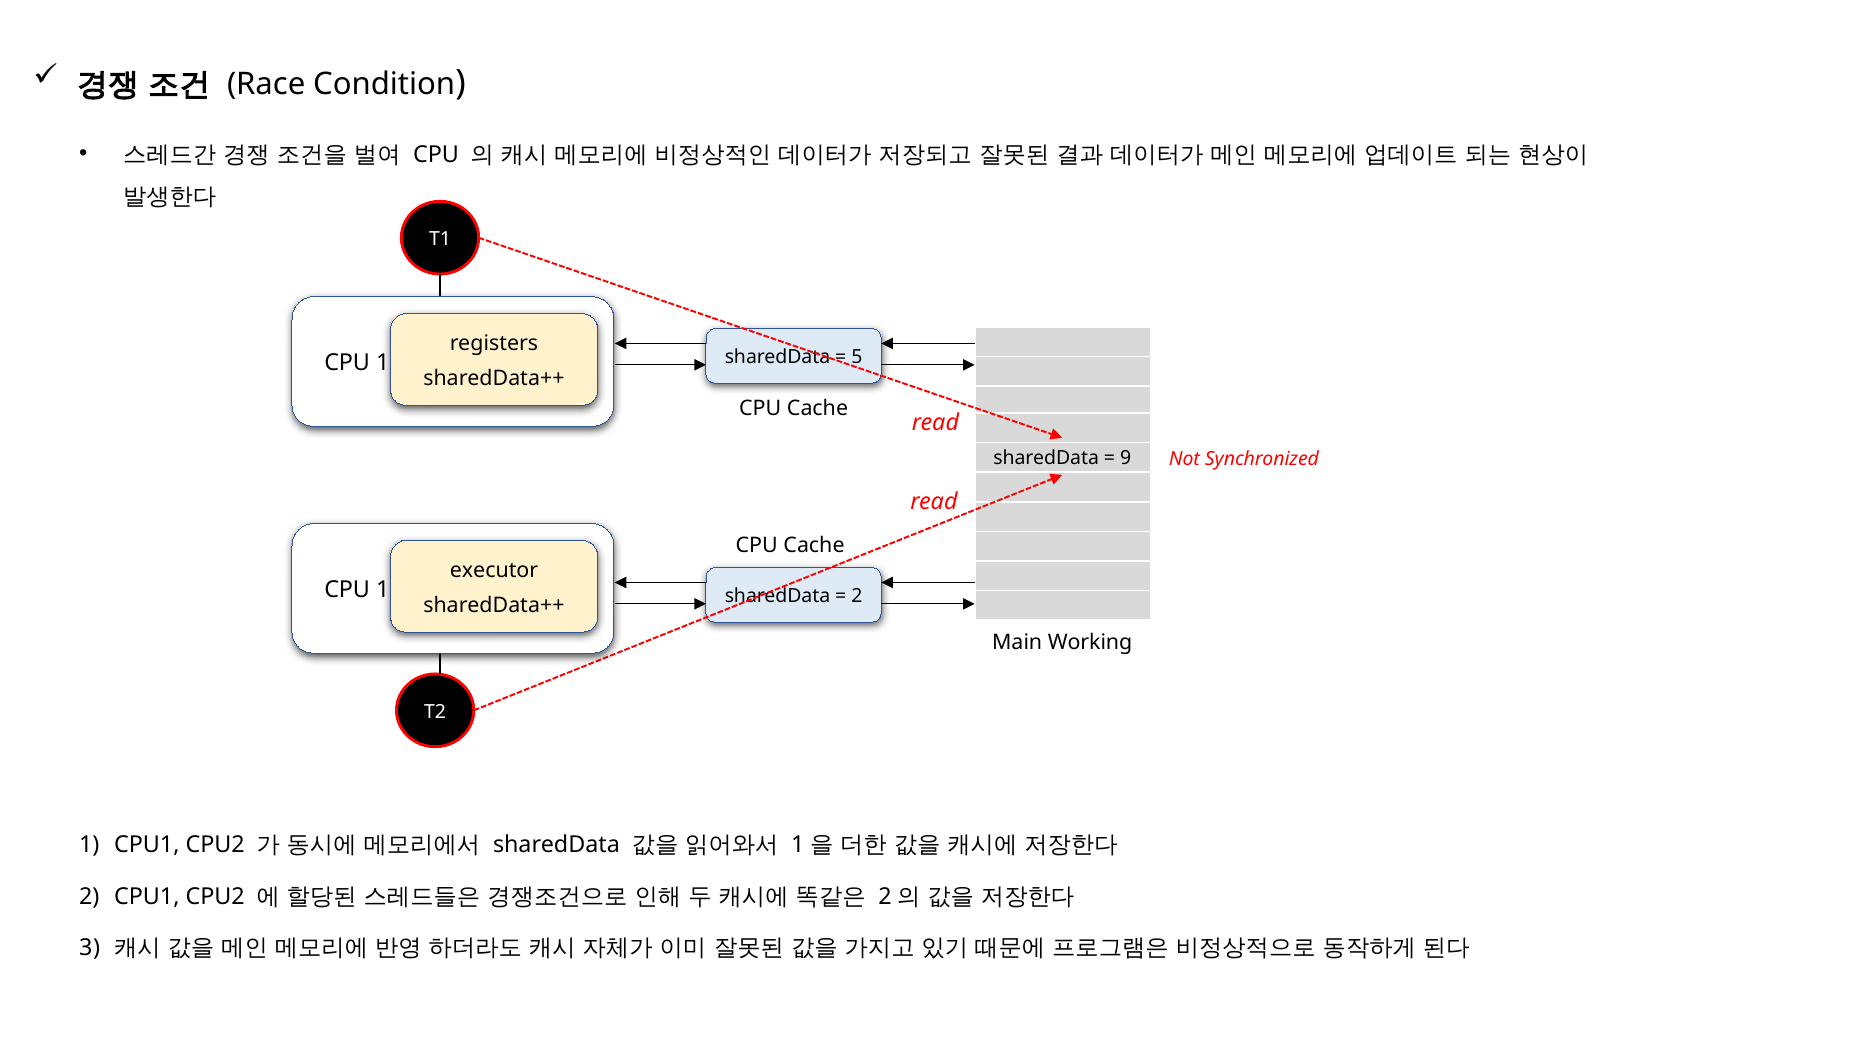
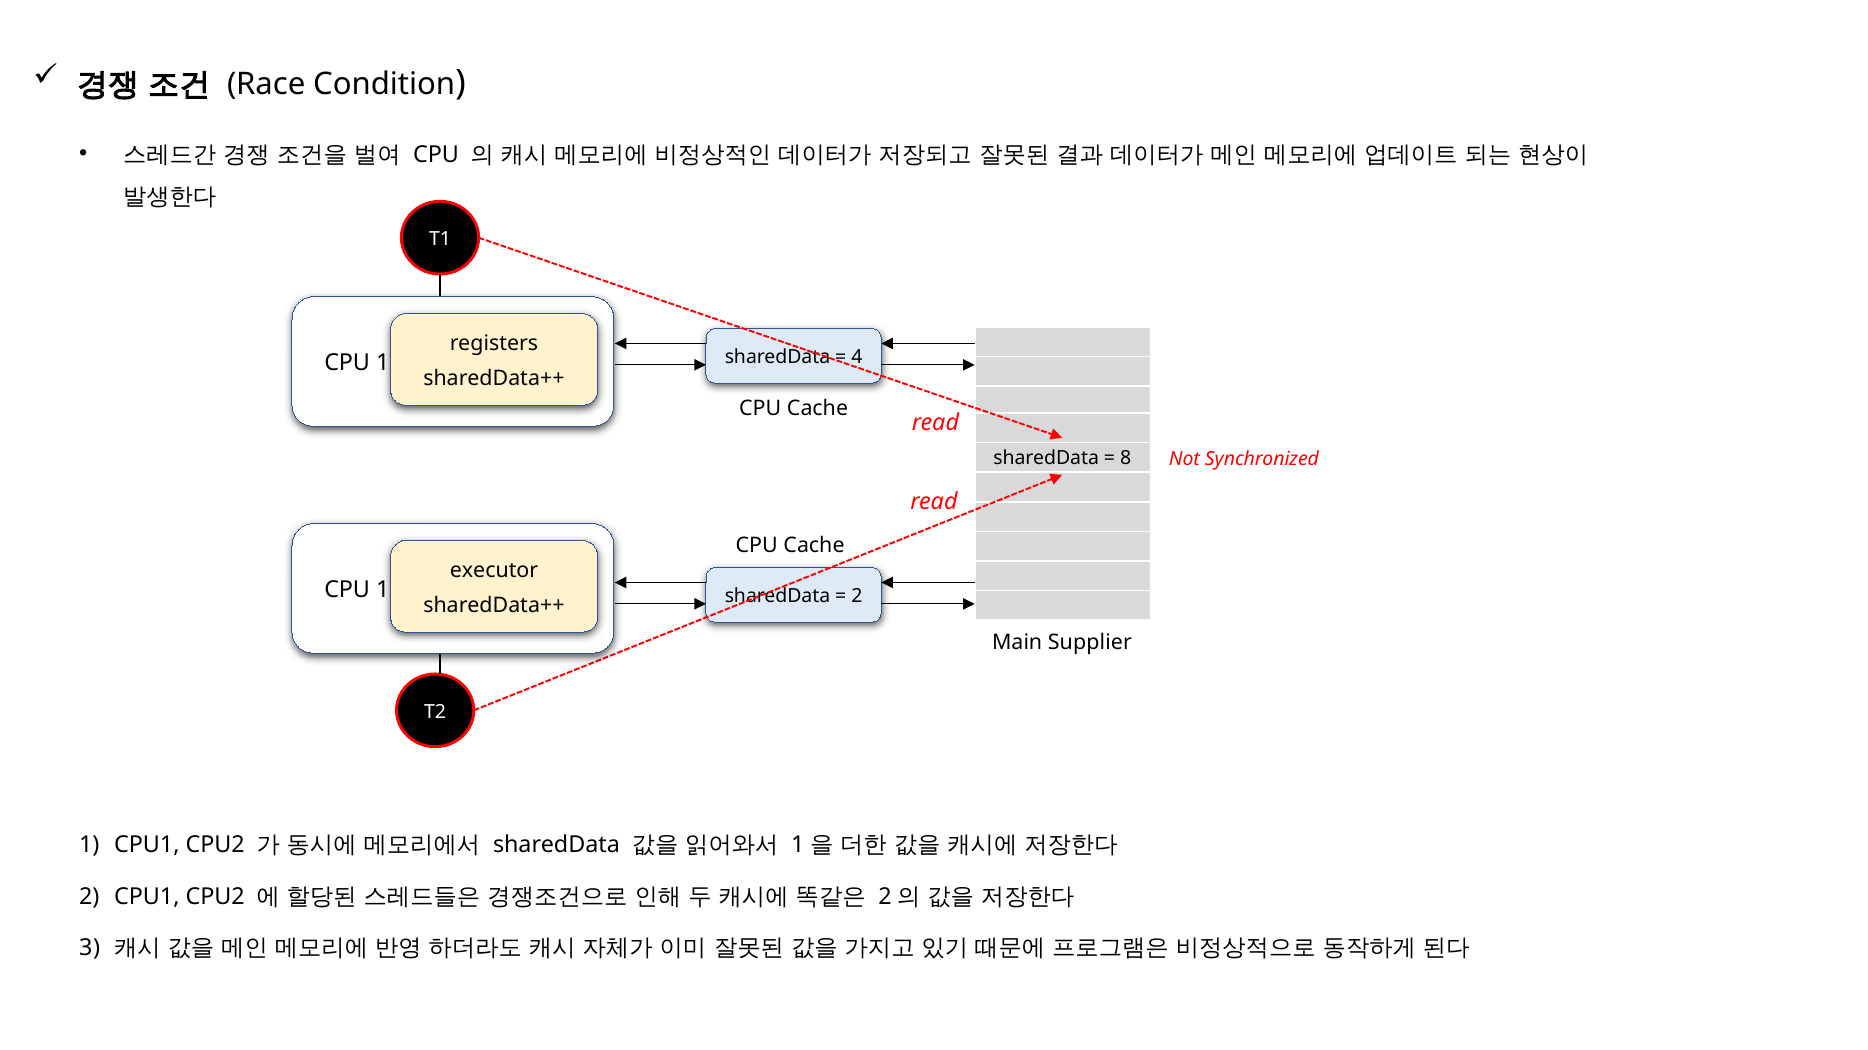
5: 5 -> 4
9: 9 -> 8
Working: Working -> Supplier
